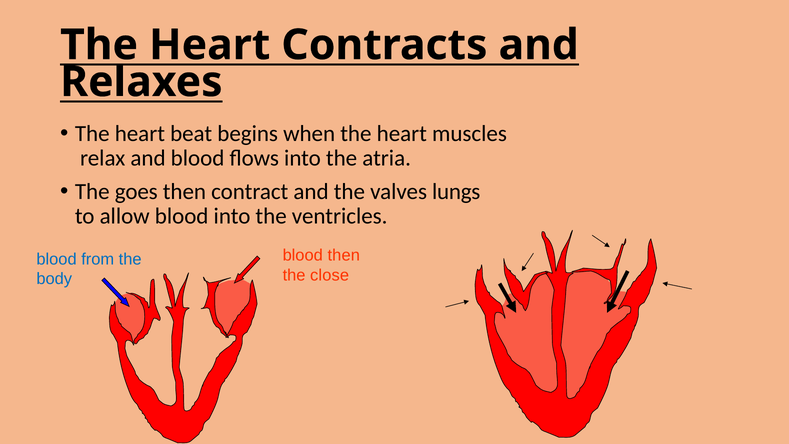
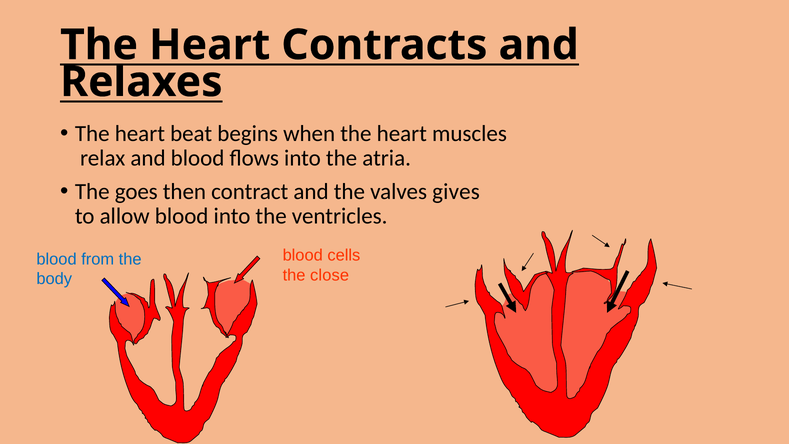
lungs: lungs -> gives
blood then: then -> cells
